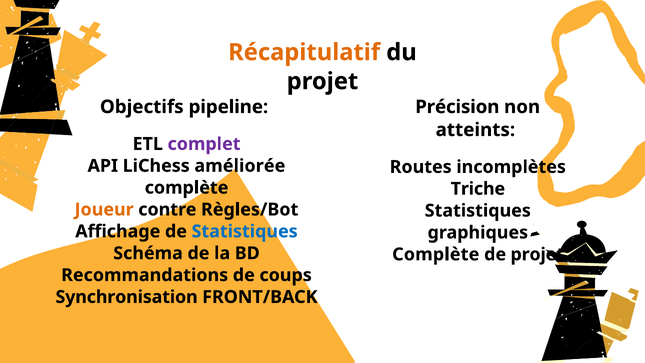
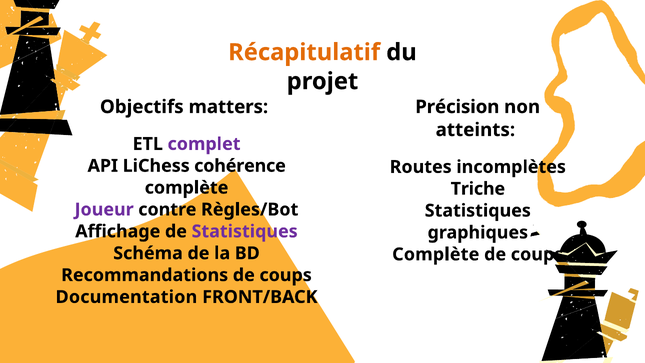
pipeline: pipeline -> matters
améliorée: améliorée -> cohérence
Joueur colour: orange -> purple
Statistiques at (245, 231) colour: blue -> purple
projet at (537, 254): projet -> coups
Synchronisation: Synchronisation -> Documentation
